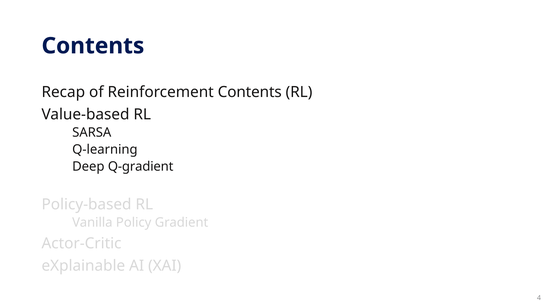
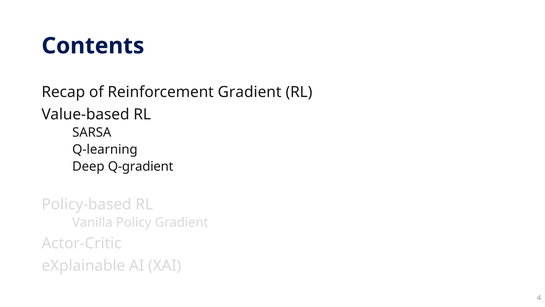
Reinforcement Contents: Contents -> Gradient
